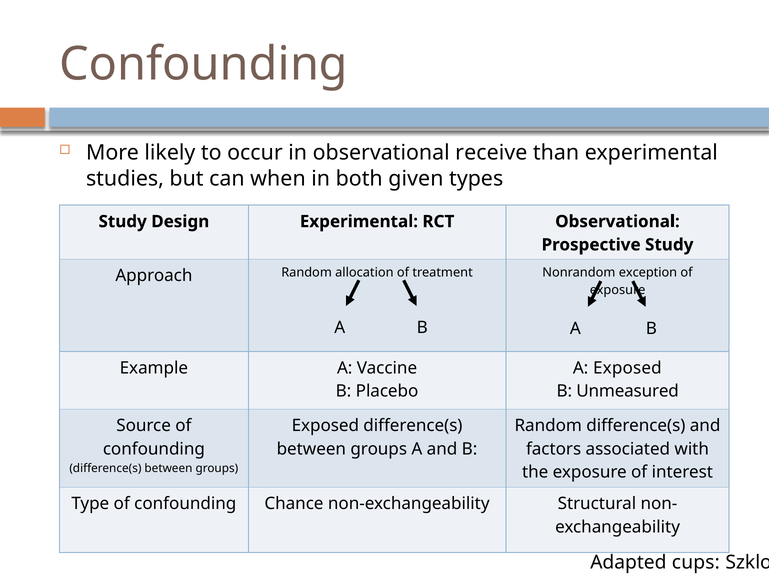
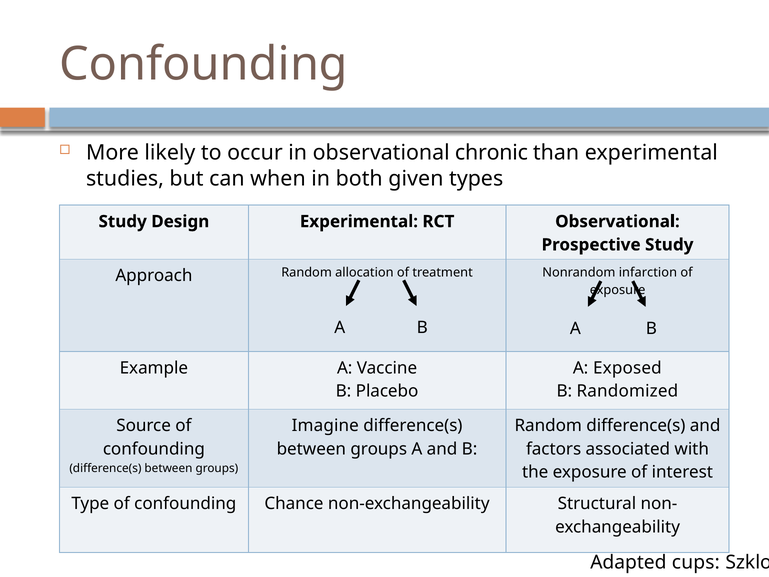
receive: receive -> chronic
exception: exception -> infarction
Unmeasured: Unmeasured -> Randomized
Exposed at (325, 425): Exposed -> Imagine
